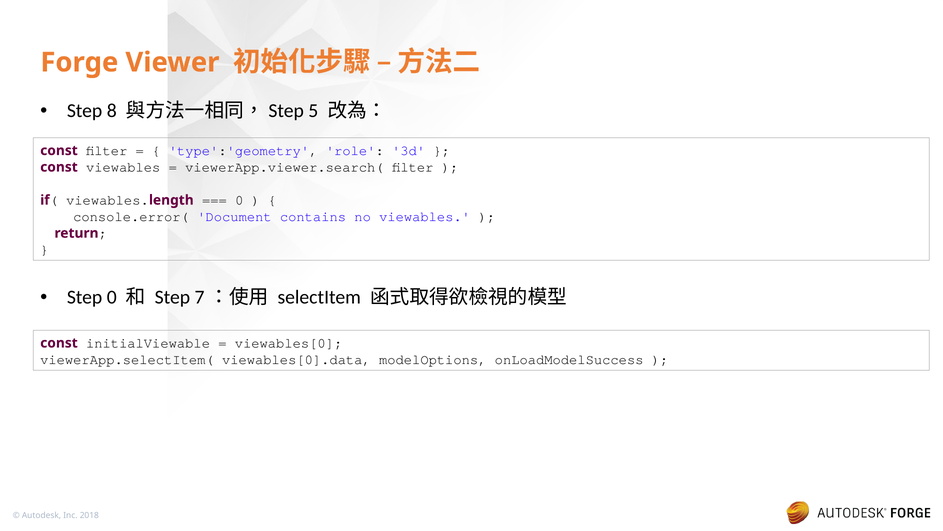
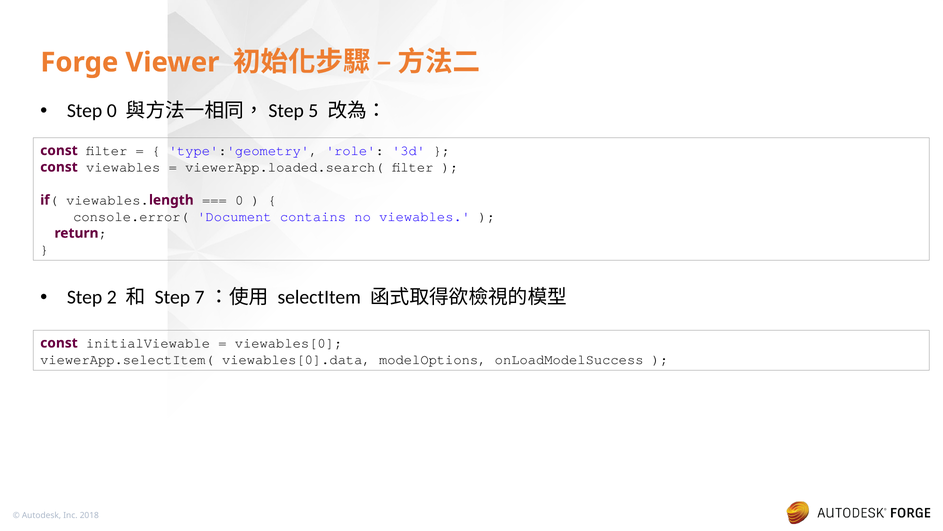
Step 8: 8 -> 0
viewerApp.viewer.search(: viewerApp.viewer.search( -> viewerApp.loaded.search(
Step 0: 0 -> 2
